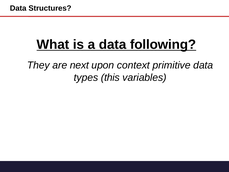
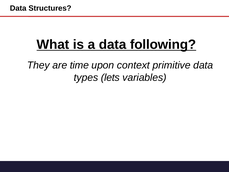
next: next -> time
this: this -> lets
